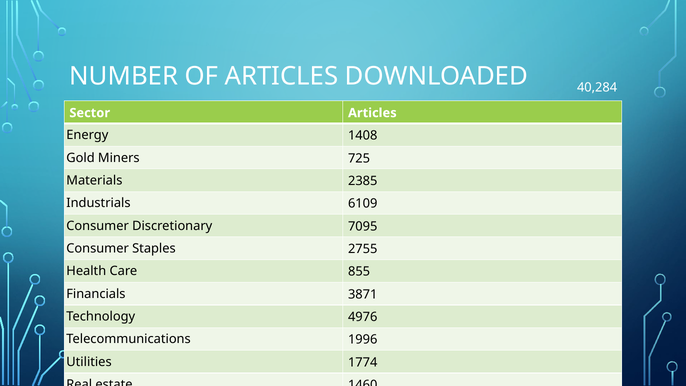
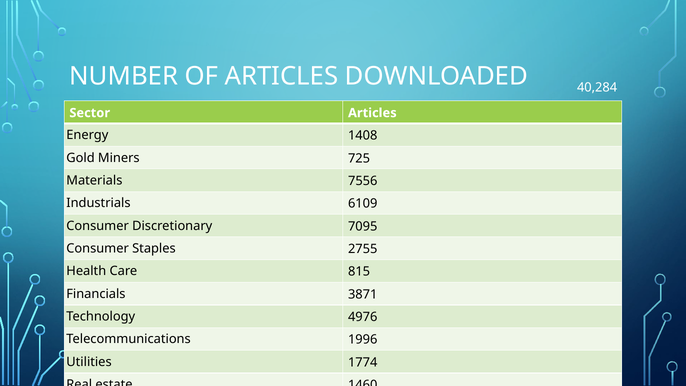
2385: 2385 -> 7556
855: 855 -> 815
